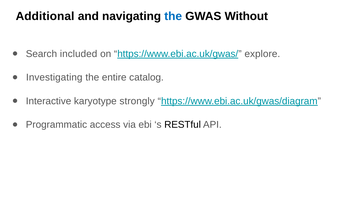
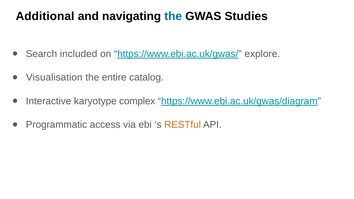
Without: Without -> Studies
Investigating: Investigating -> Visualisation
strongly: strongly -> complex
RESTful colour: black -> orange
